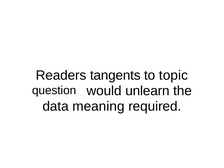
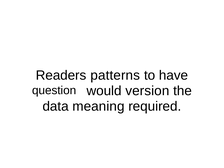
tangents: tangents -> patterns
topic: topic -> have
unlearn: unlearn -> version
